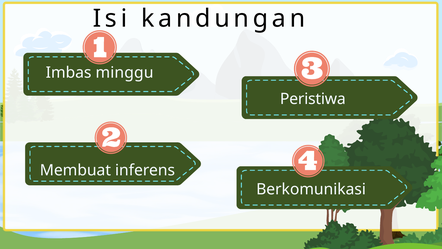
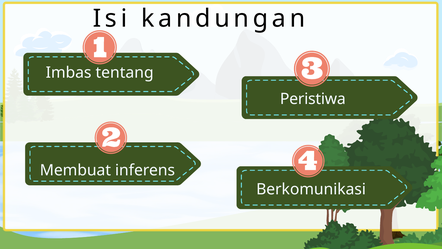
minggu: minggu -> tentang
